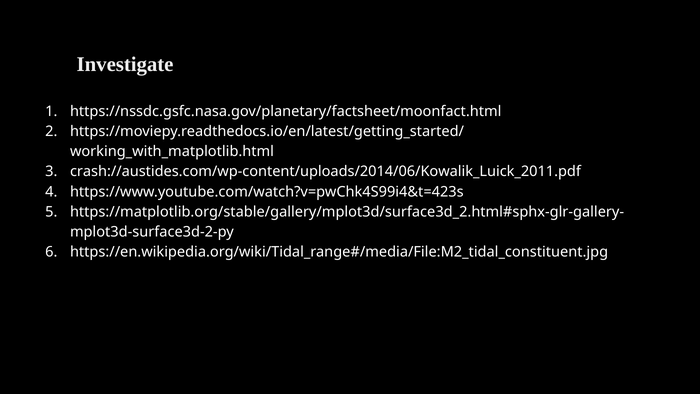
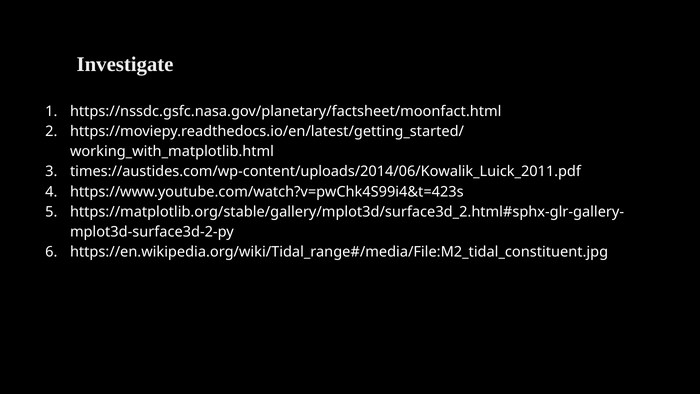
crash://austides.com/wp-content/uploads/2014/06/Kowalik_Luick_2011.pdf: crash://austides.com/wp-content/uploads/2014/06/Kowalik_Luick_2011.pdf -> times://austides.com/wp-content/uploads/2014/06/Kowalik_Luick_2011.pdf
